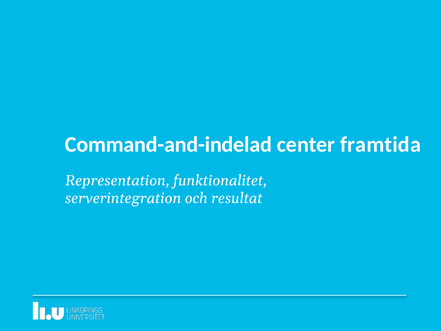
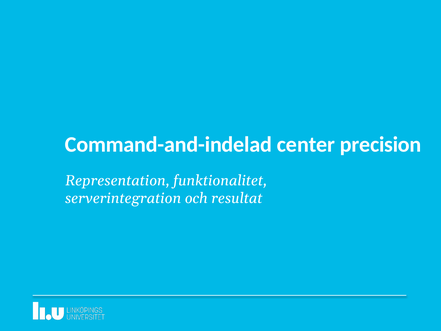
framtida: framtida -> precision
